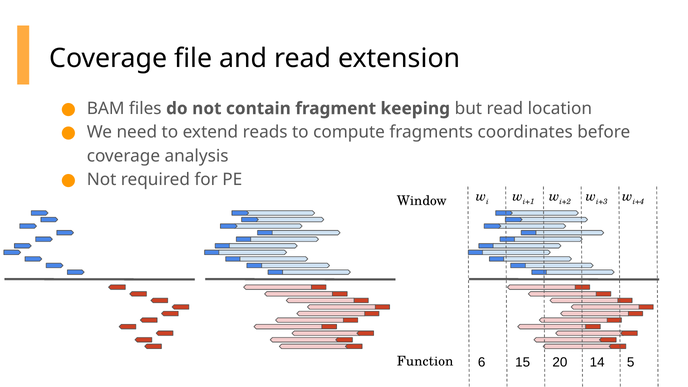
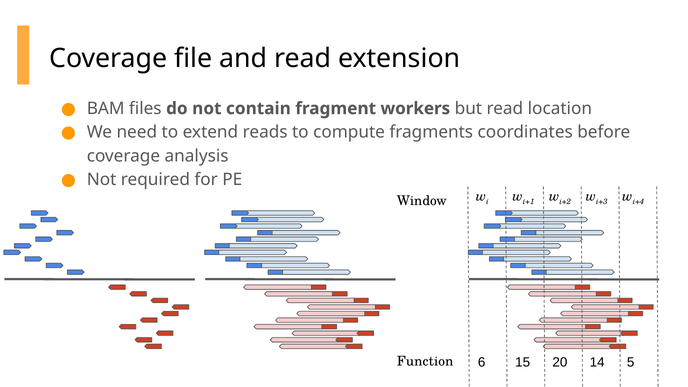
keeping: keeping -> workers
